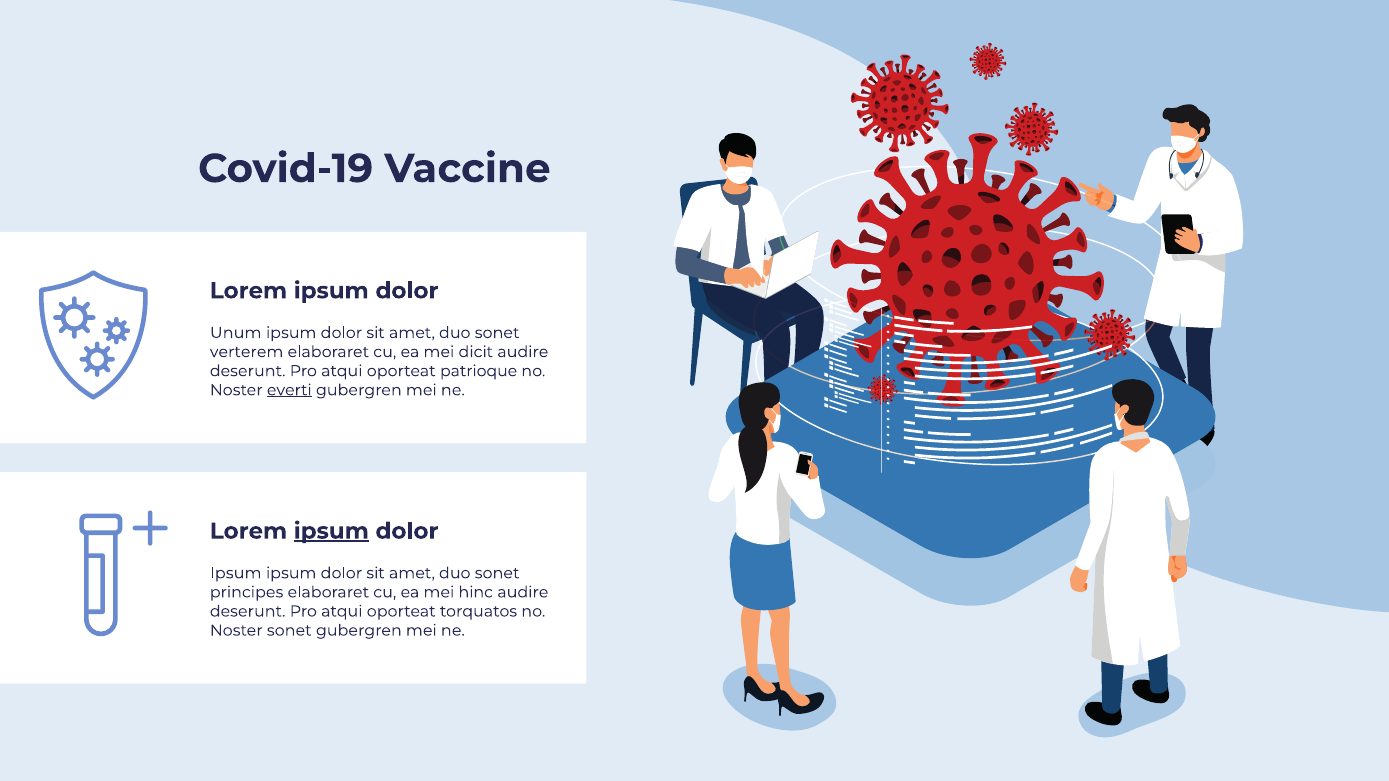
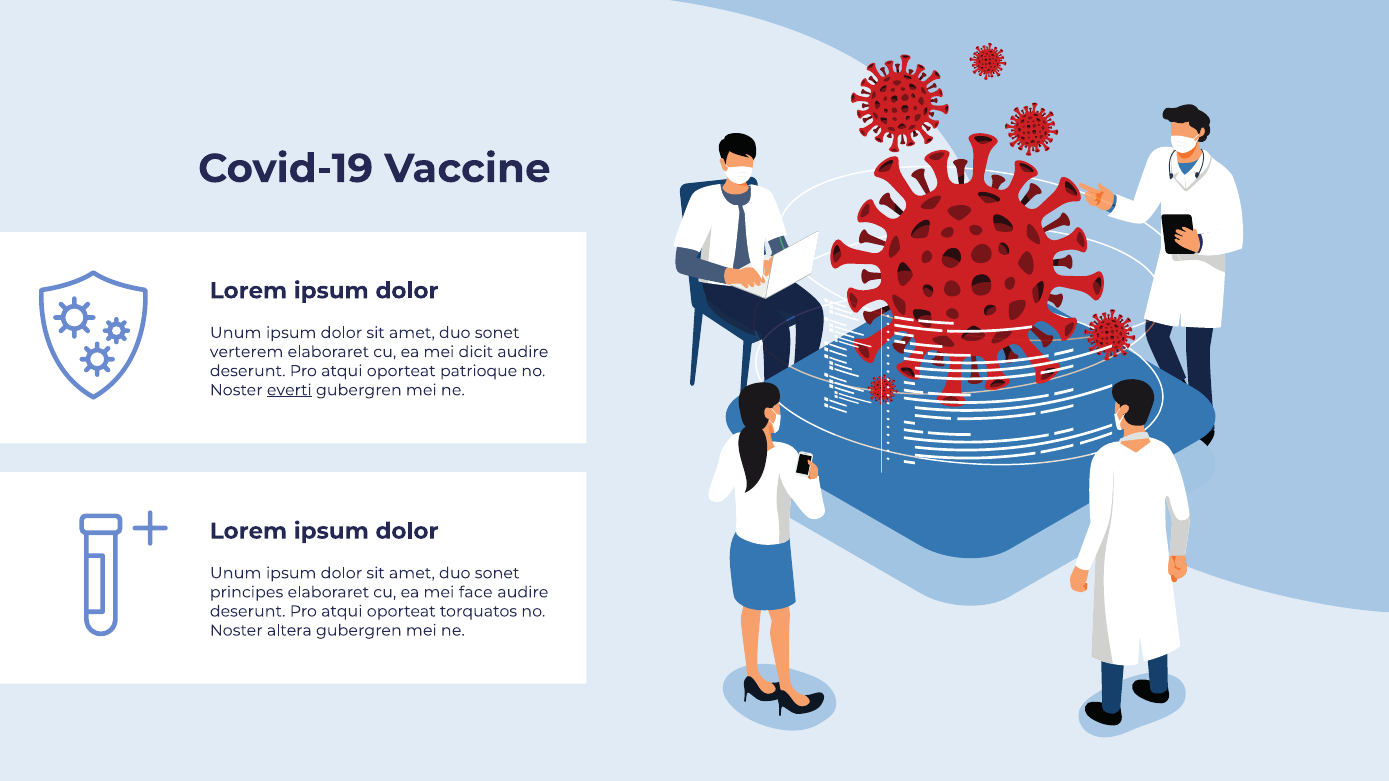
ipsum at (331, 531) underline: present -> none
Ipsum at (236, 573): Ipsum -> Unum
hinc: hinc -> face
Noster sonet: sonet -> altera
